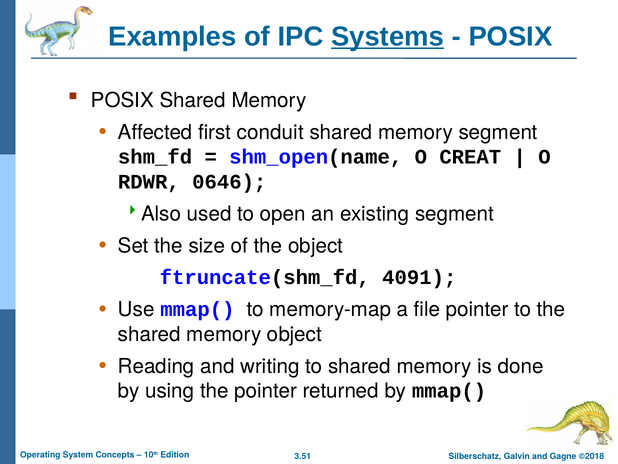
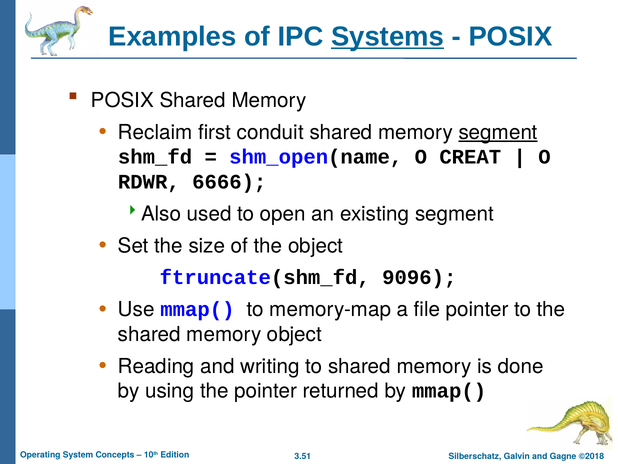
Affected: Affected -> Reclaim
segment at (498, 132) underline: none -> present
0646: 0646 -> 6666
4091: 4091 -> 9096
